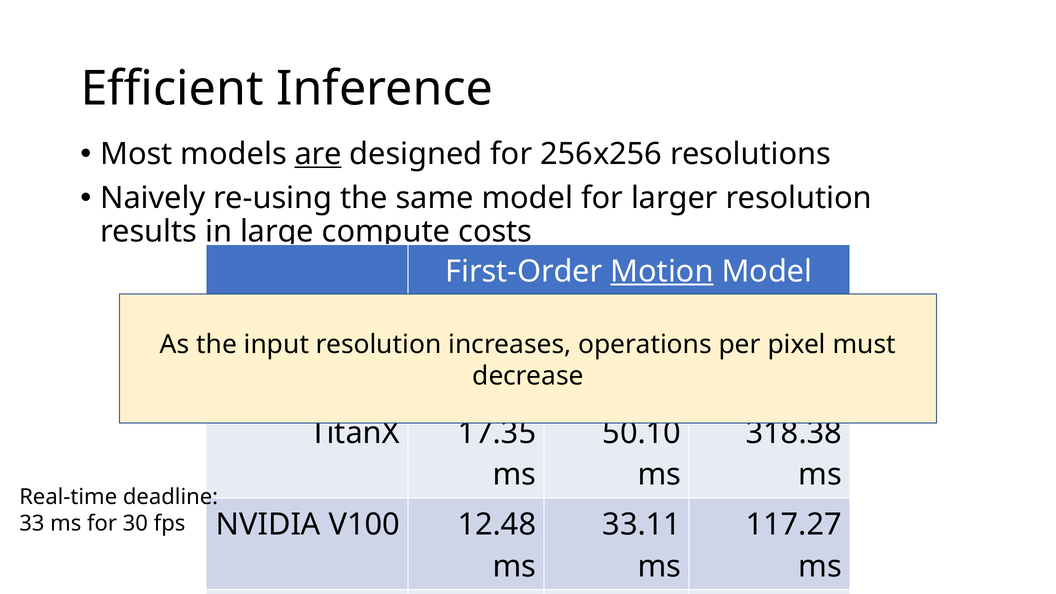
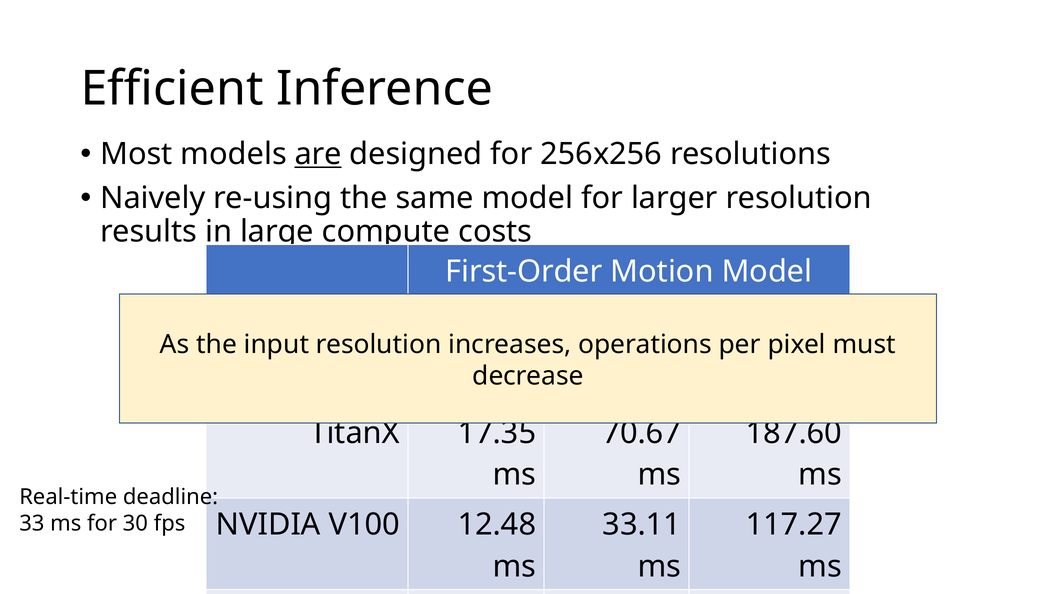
Motion underline: present -> none
50.10: 50.10 -> 70.67
318.38: 318.38 -> 187.60
